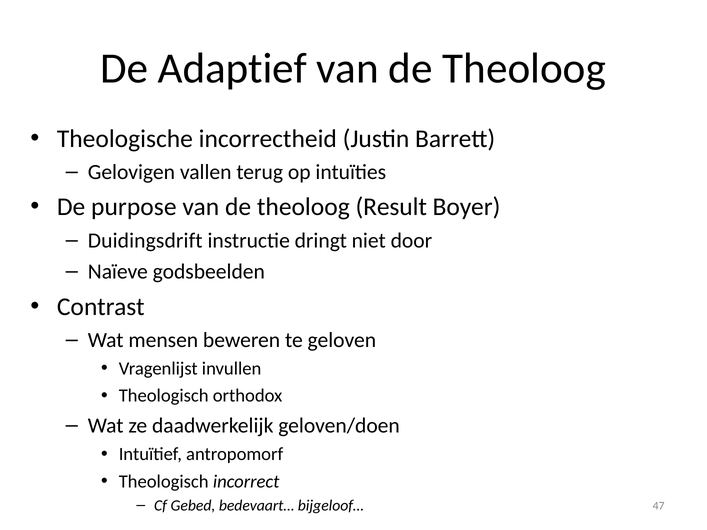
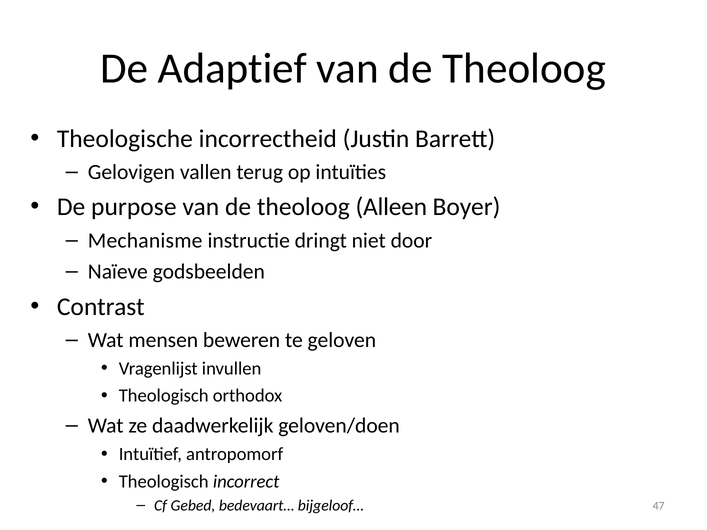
Result: Result -> Alleen
Duidingsdrift: Duidingsdrift -> Mechanisme
